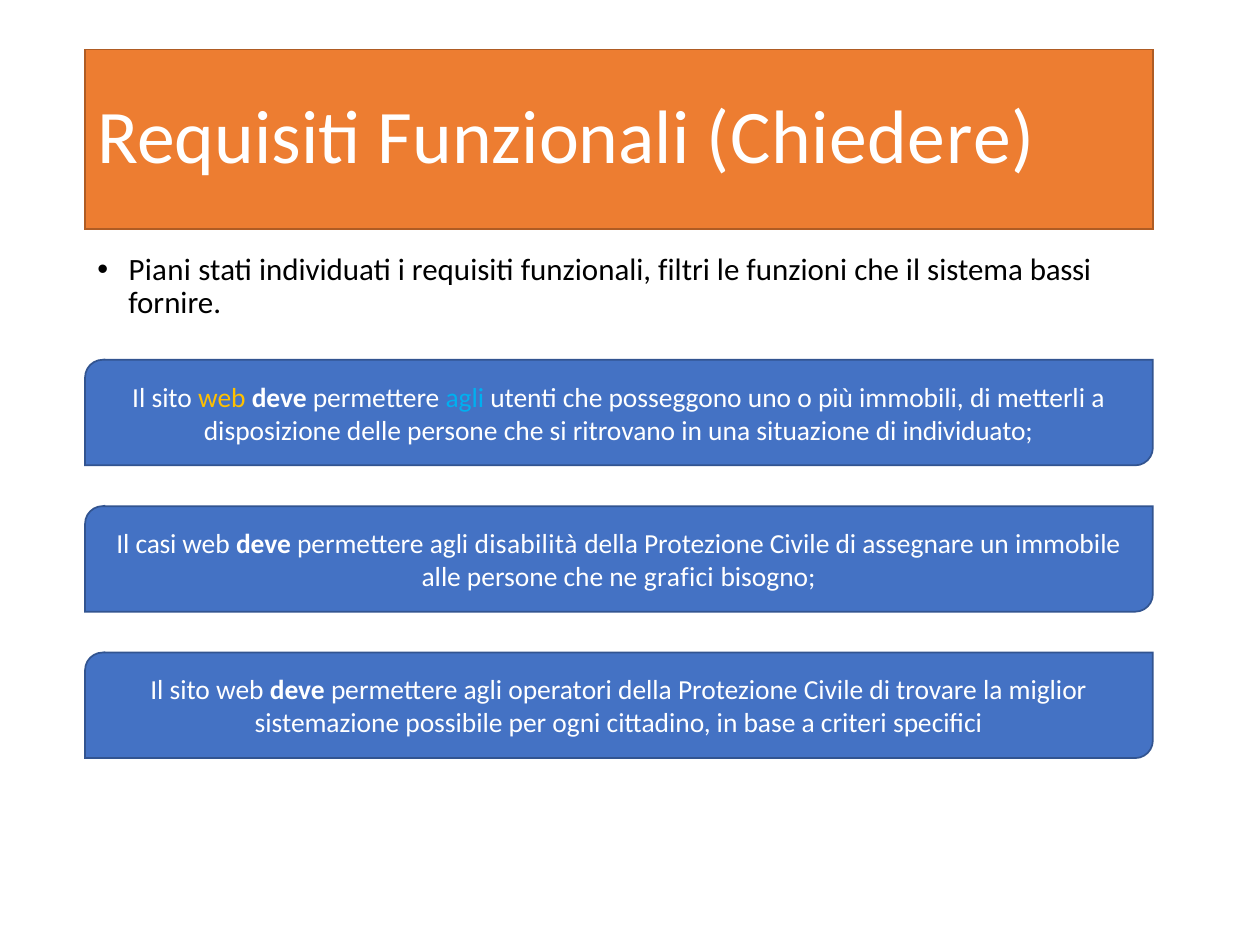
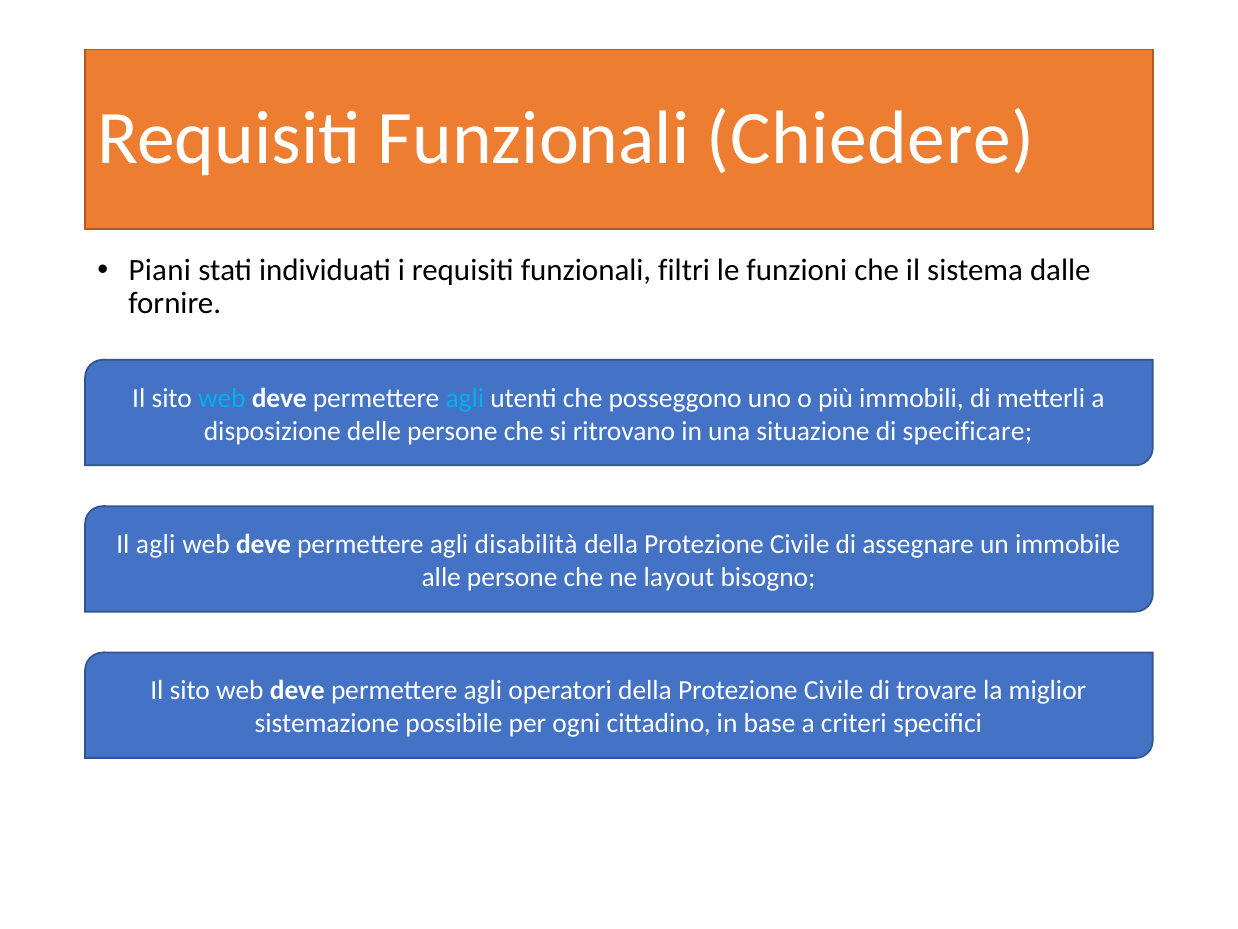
bassi: bassi -> dalle
web at (222, 398) colour: yellow -> light blue
individuato: individuato -> specificare
Il casi: casi -> agli
grafici: grafici -> layout
